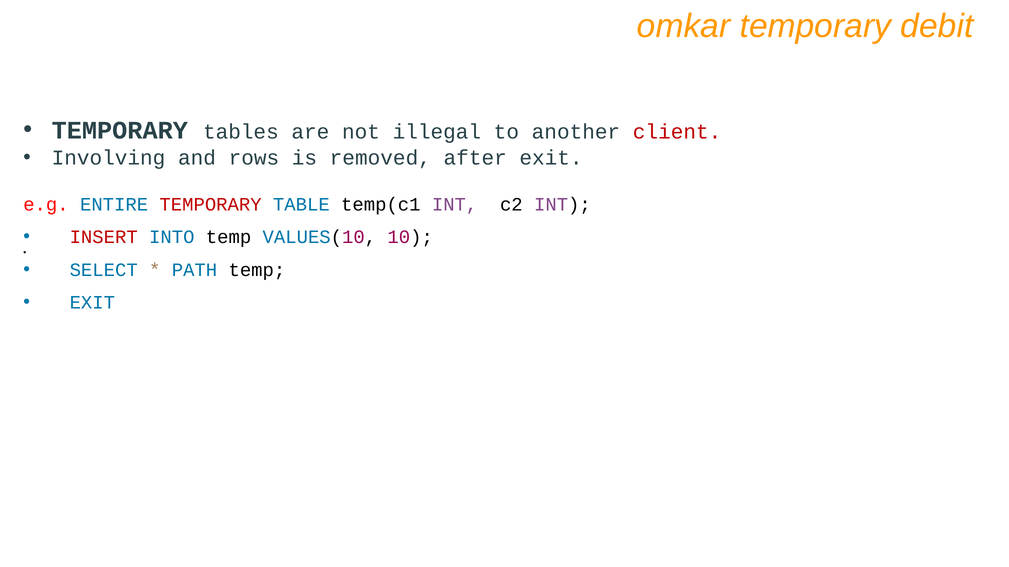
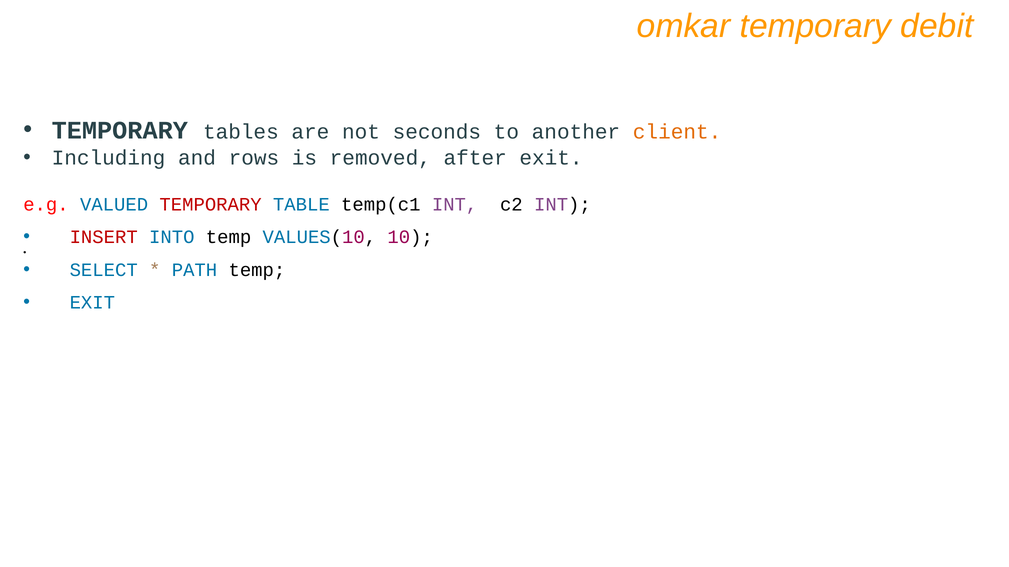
illegal: illegal -> seconds
client colour: red -> orange
Involving: Involving -> Including
ENTIRE: ENTIRE -> VALUED
